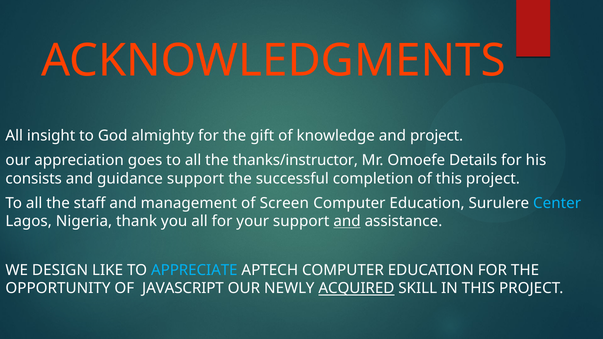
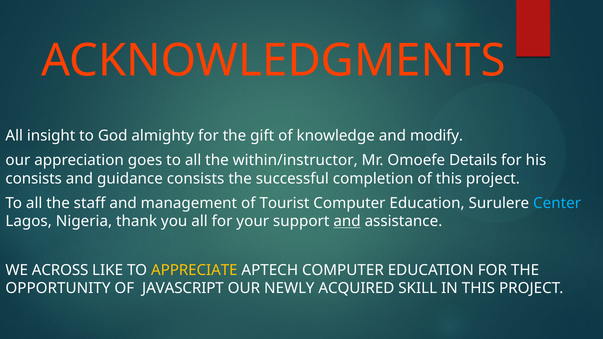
and project: project -> modify
thanks/instructor: thanks/instructor -> within/instructor
guidance support: support -> consists
Screen: Screen -> Tourist
DESIGN: DESIGN -> ACROSS
APPRECIATE colour: light blue -> yellow
ACQUIRED underline: present -> none
